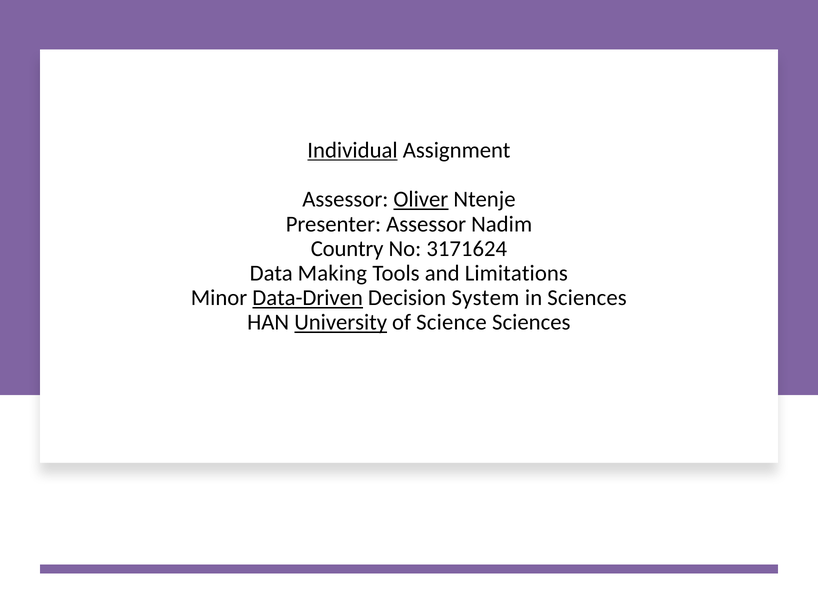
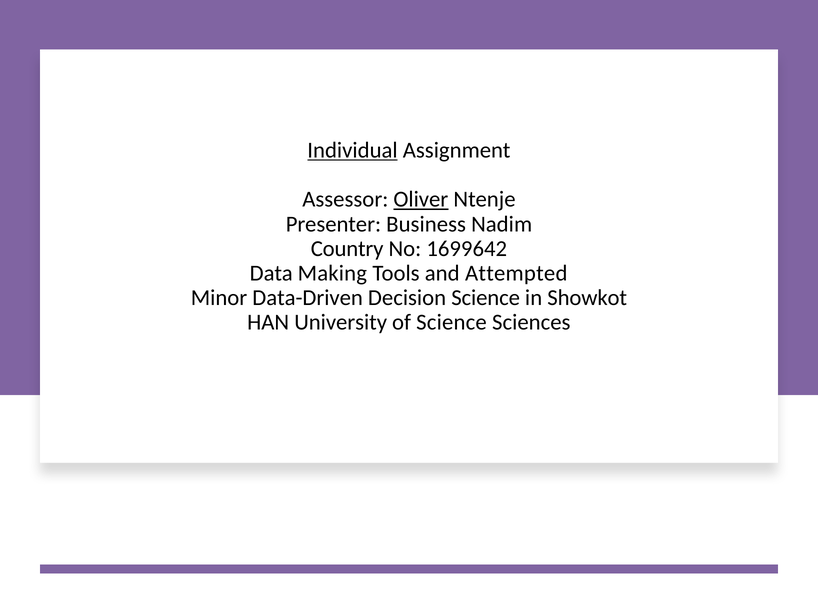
Presenter Assessor: Assessor -> Business
3171624: 3171624 -> 1699642
Limitations: Limitations -> Attempted
Data-Driven underline: present -> none
Decision System: System -> Science
in Sciences: Sciences -> Showkot
University underline: present -> none
